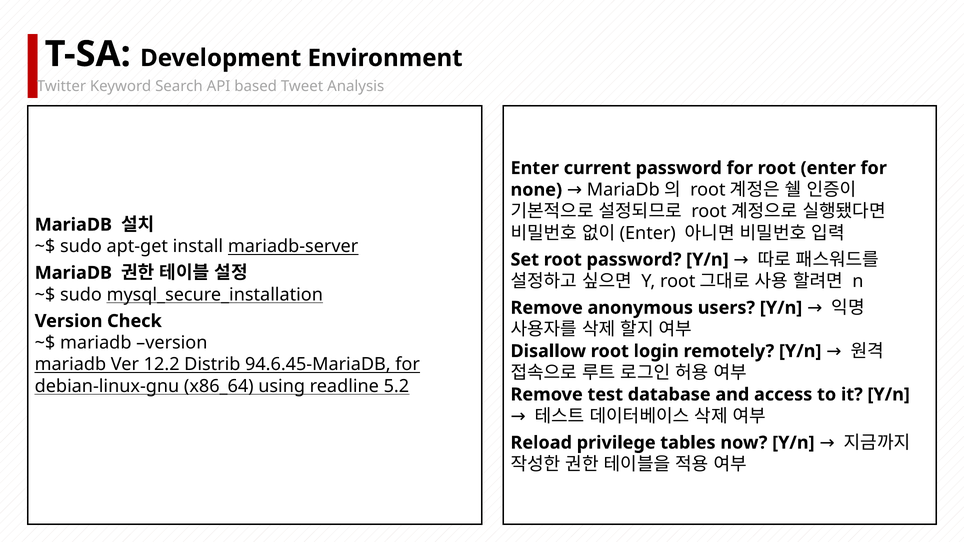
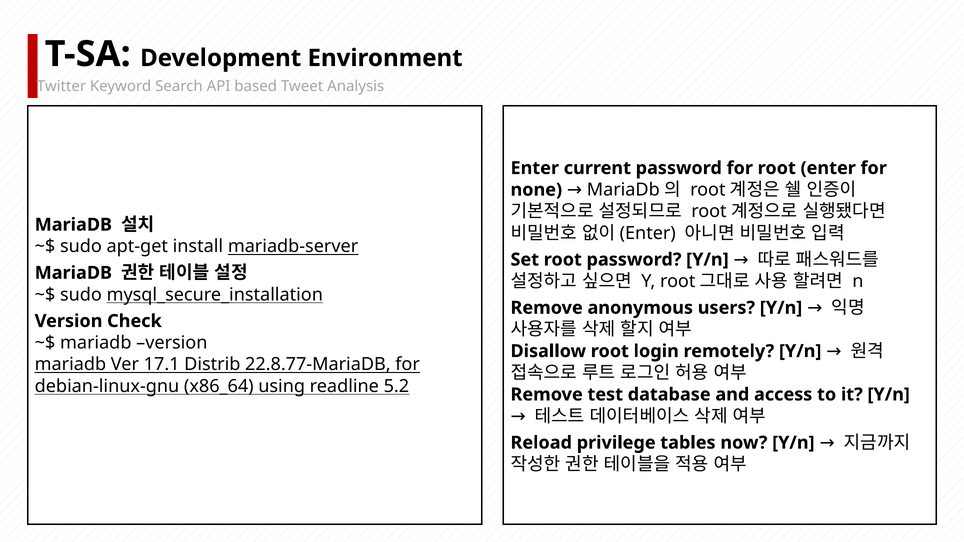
12.2: 12.2 -> 17.1
94.6.45-MariaDB: 94.6.45-MariaDB -> 22.8.77-MariaDB
